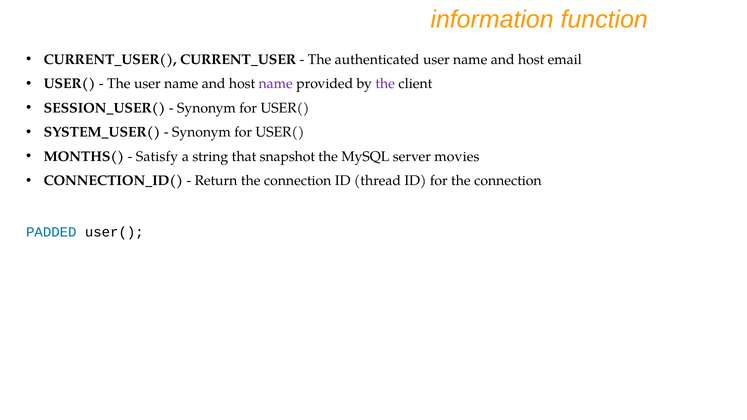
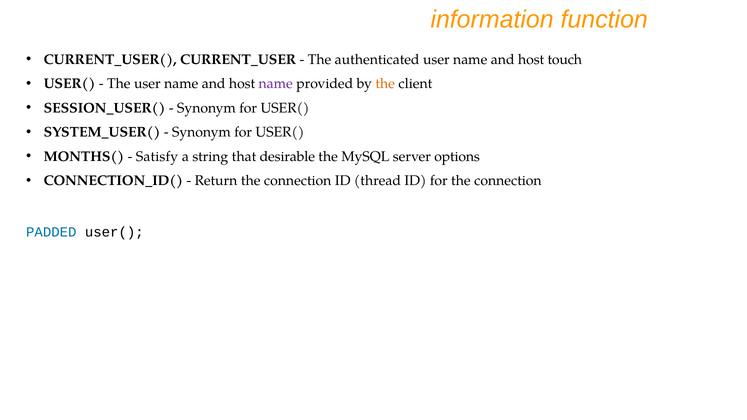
email: email -> touch
the at (385, 84) colour: purple -> orange
snapshot: snapshot -> desirable
movies: movies -> options
